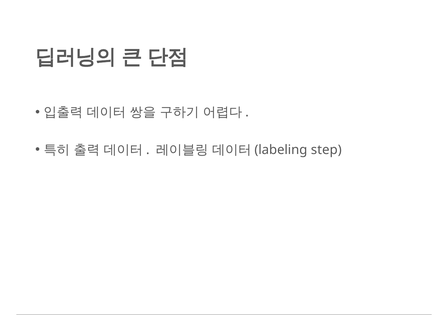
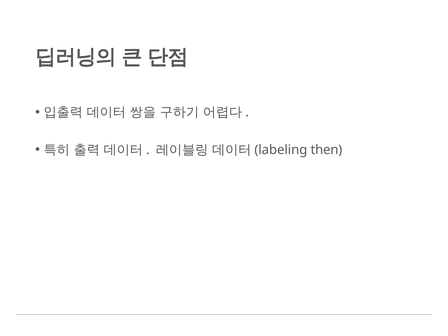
step: step -> then
